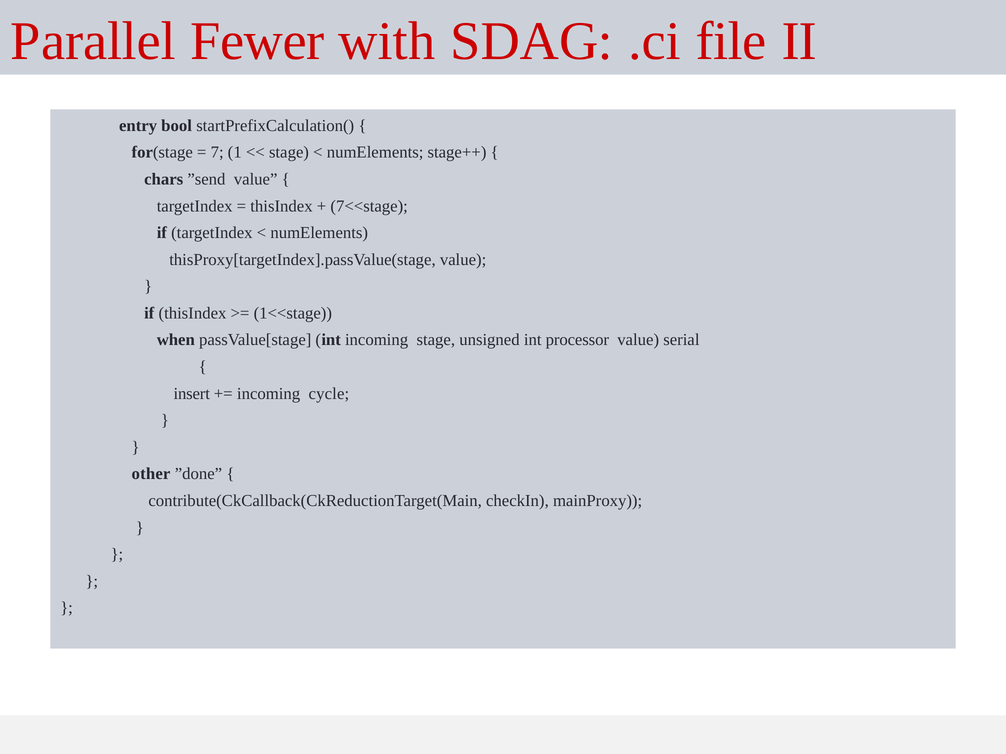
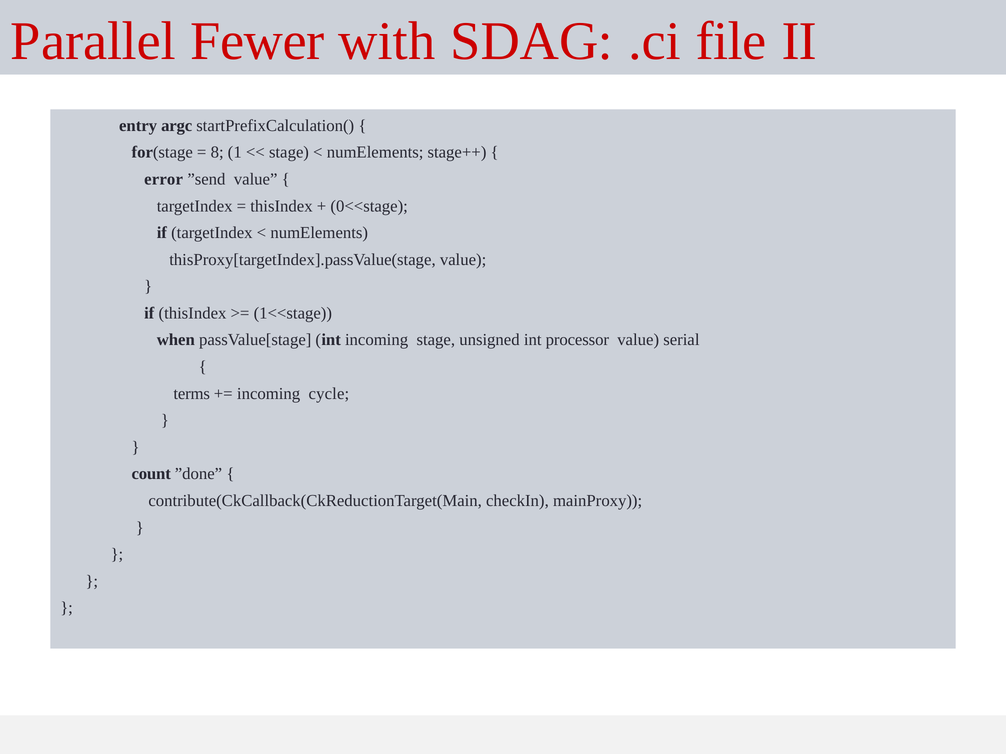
bool: bool -> argc
7: 7 -> 8
chars: chars -> error
7<<stage: 7<<stage -> 0<<stage
insert: insert -> terms
other: other -> count
